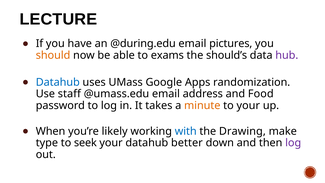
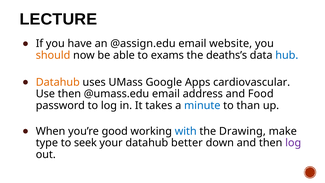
@during.edu: @during.edu -> @assign.edu
pictures: pictures -> website
should’s: should’s -> deaths’s
hub colour: purple -> blue
Datahub at (58, 82) colour: blue -> orange
randomization: randomization -> cardiovascular
Use staff: staff -> then
minute colour: orange -> blue
to your: your -> than
likely: likely -> good
